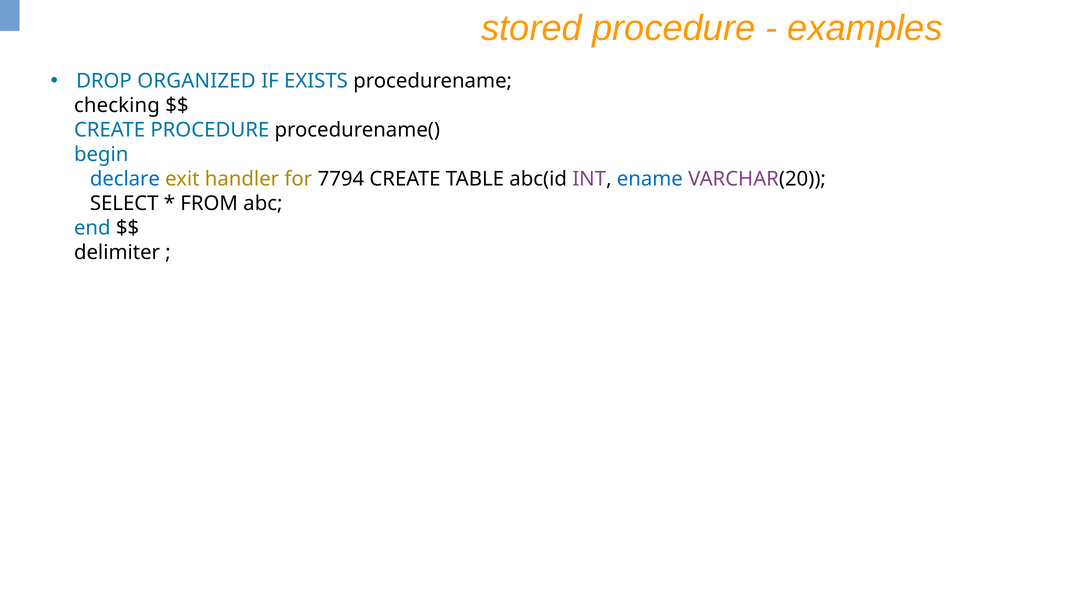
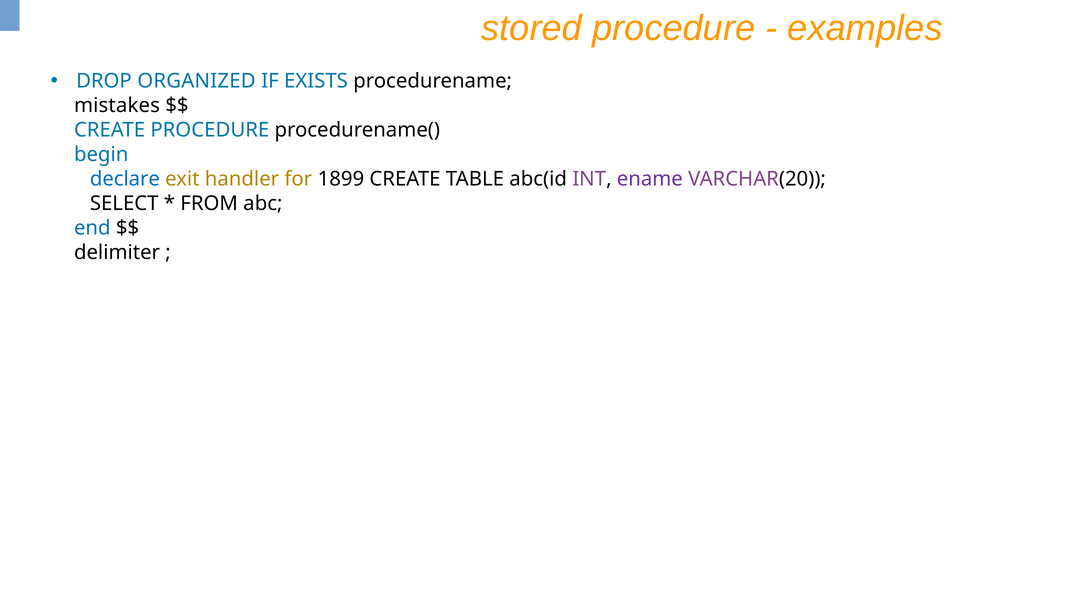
checking: checking -> mistakes
7794: 7794 -> 1899
ename colour: blue -> purple
